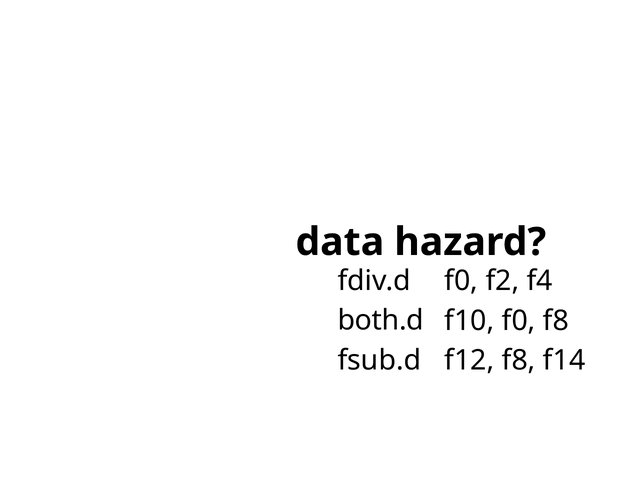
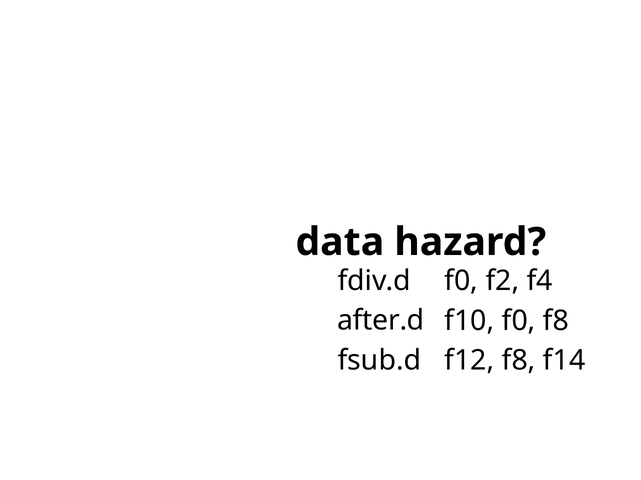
both.d: both.d -> after.d
